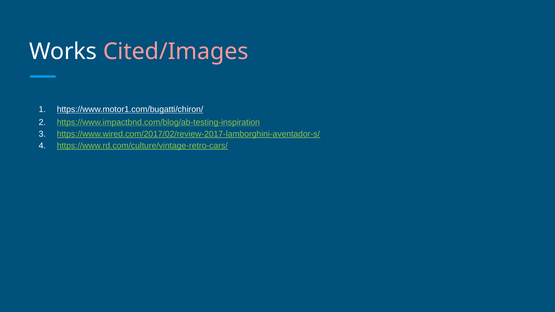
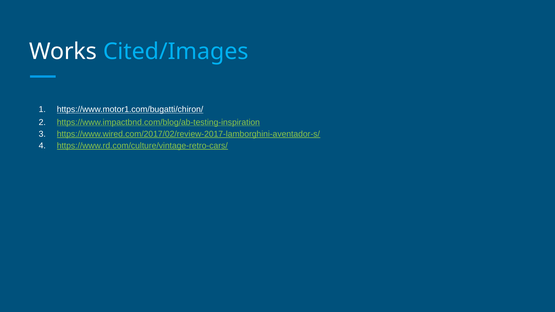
Cited/Images colour: pink -> light blue
